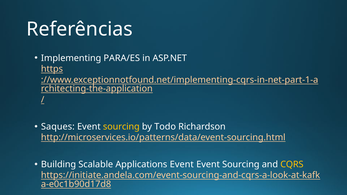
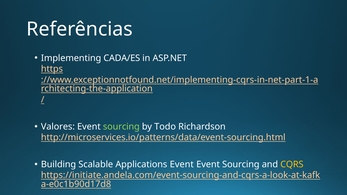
PARA/ES: PARA/ES -> CADA/ES
Saques: Saques -> Valores
sourcing at (121, 127) colour: yellow -> light green
